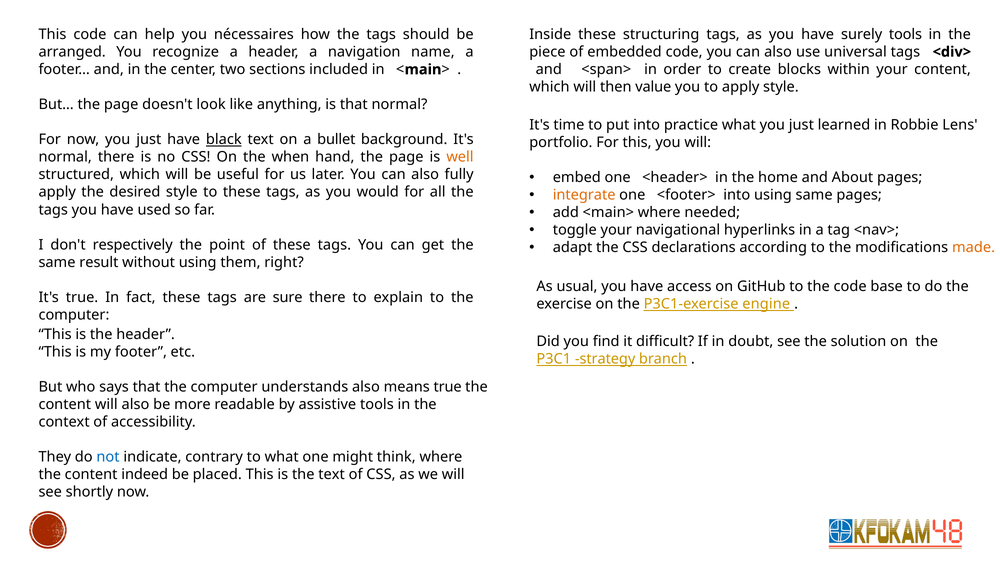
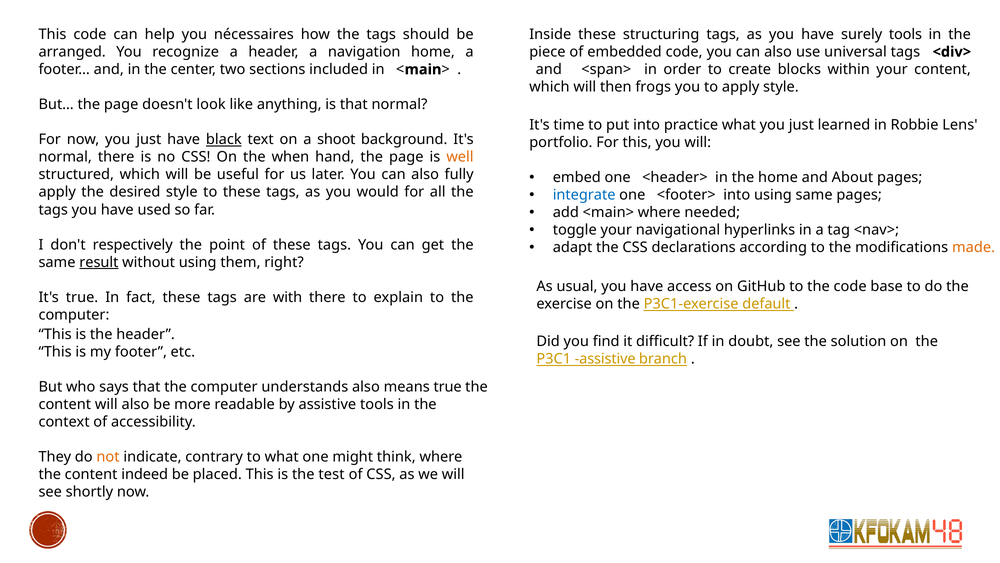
navigation name: name -> home
value: value -> frogs
bullet: bullet -> shoot
integrate colour: orange -> blue
result underline: none -> present
sure: sure -> with
engine: engine -> default
P3C1 strategy: strategy -> assistive
not colour: blue -> orange
the text: text -> test
